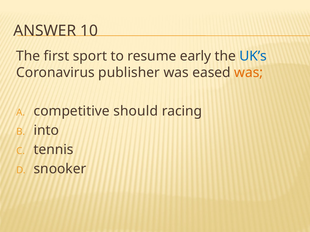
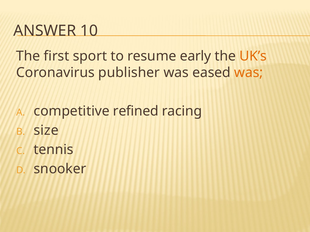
UK’s colour: blue -> orange
should: should -> refined
into: into -> size
